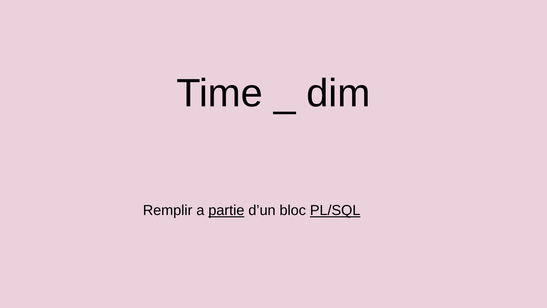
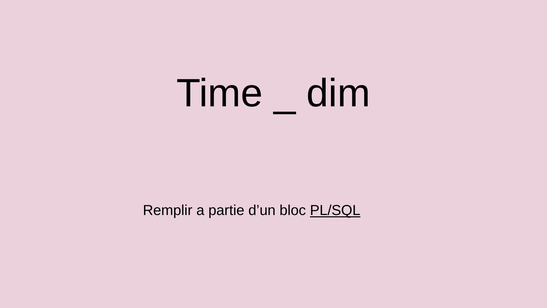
partie underline: present -> none
